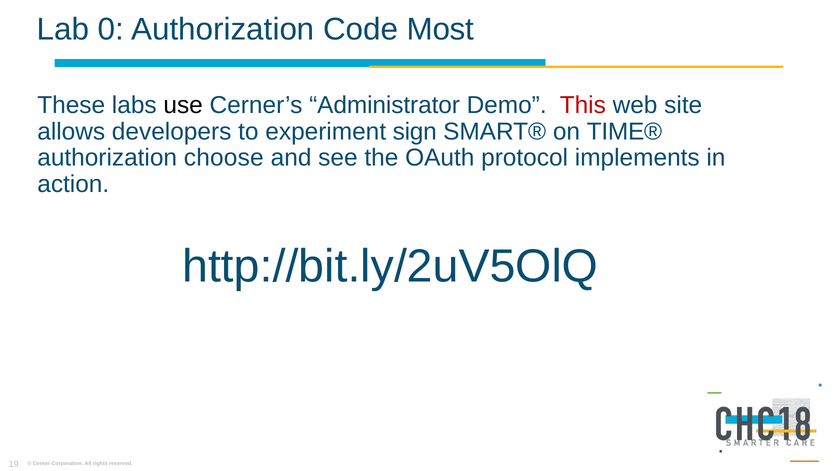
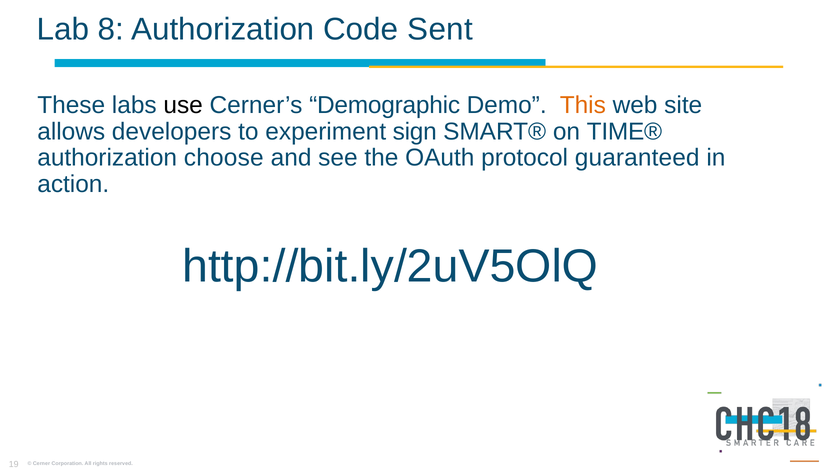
0: 0 -> 8
Most: Most -> Sent
Administrator: Administrator -> Demographic
This colour: red -> orange
implements: implements -> guaranteed
